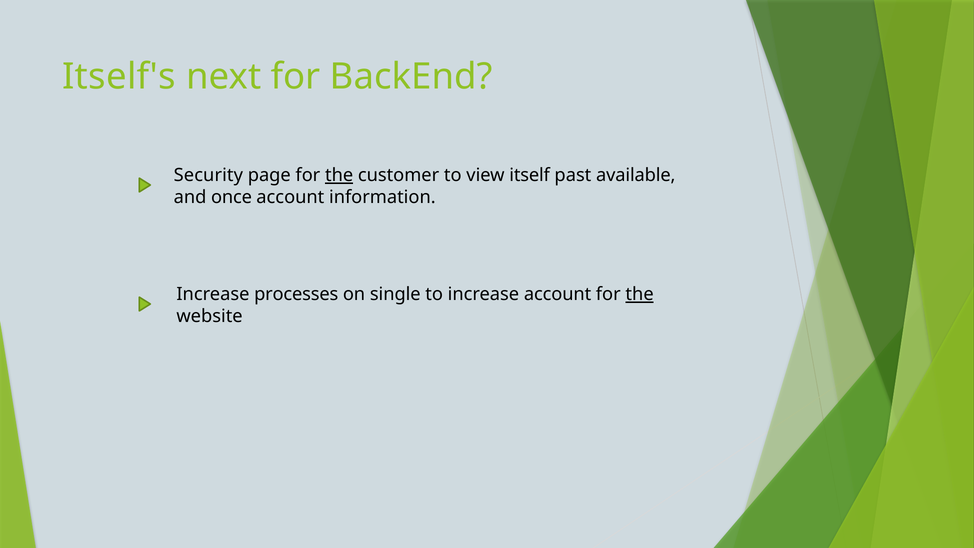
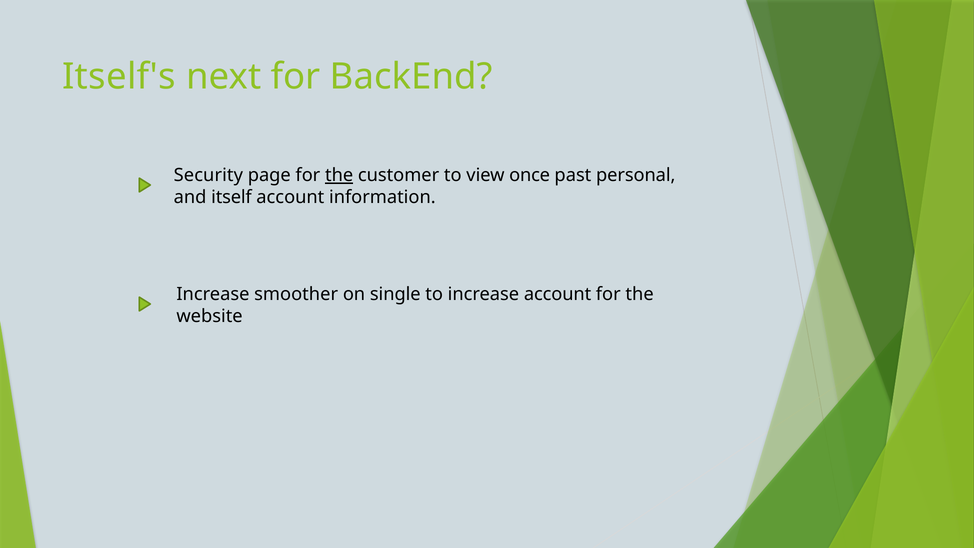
itself: itself -> once
available: available -> personal
once: once -> itself
processes: processes -> smoother
the at (640, 294) underline: present -> none
